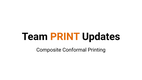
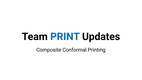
PRINT colour: orange -> blue
